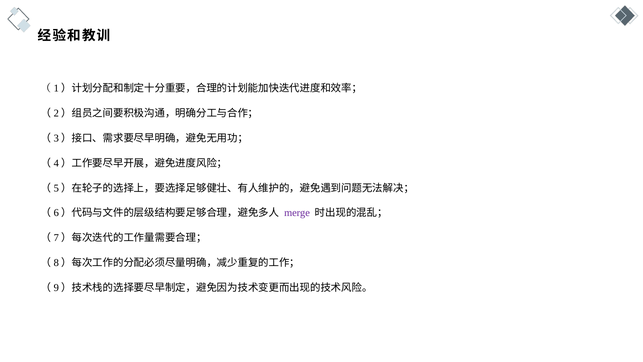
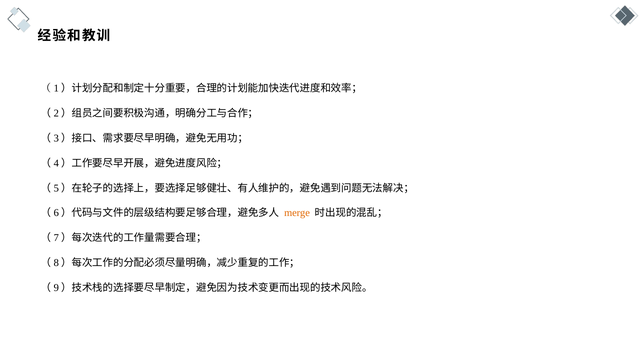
merge colour: purple -> orange
